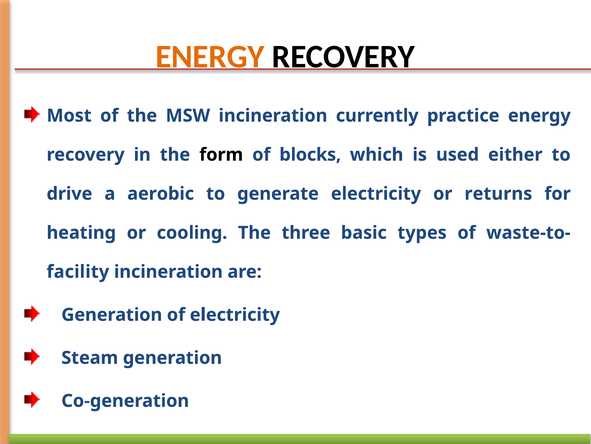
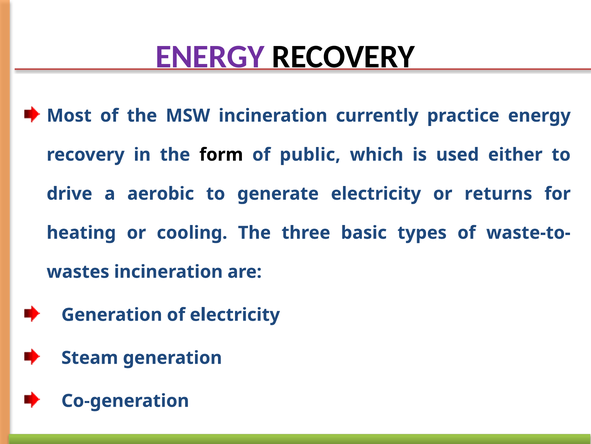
ENERGY at (210, 57) colour: orange -> purple
blocks: blocks -> public
facility: facility -> wastes
